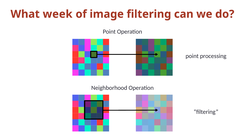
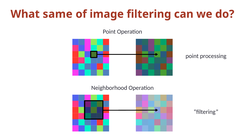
week: week -> same
